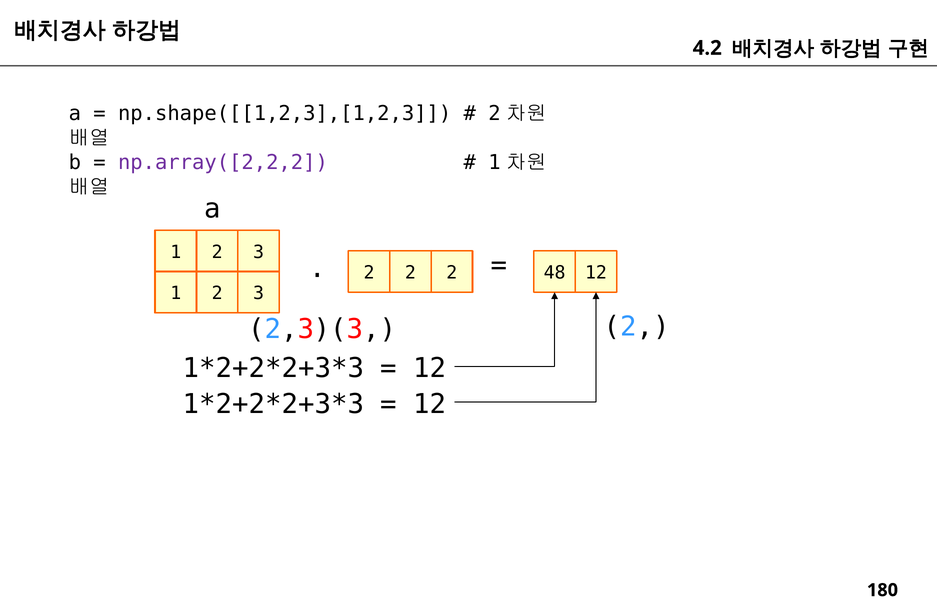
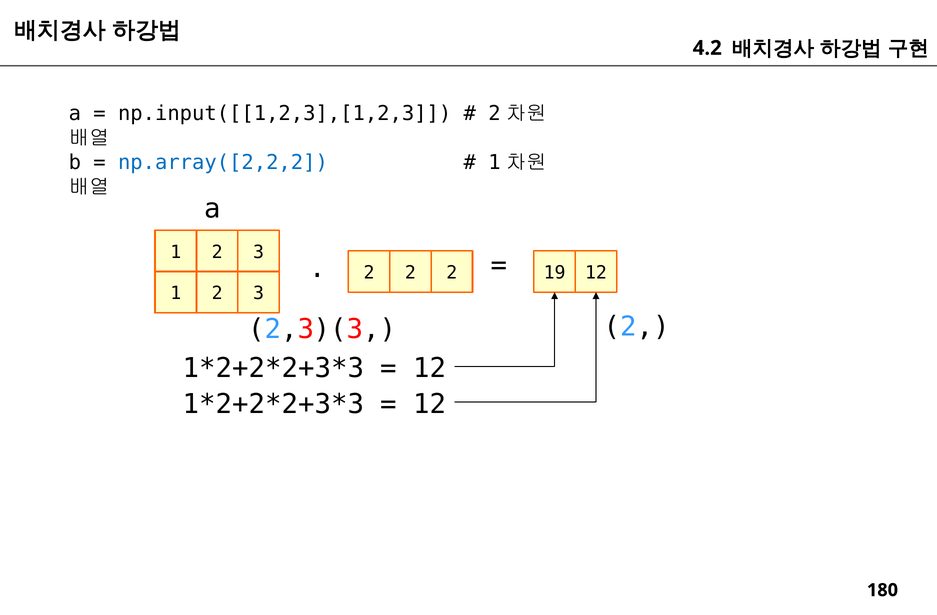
np.shape([[1,2,3],[1,2,3: np.shape([[1,2,3],[1,2,3 -> np.input([[1,2,3],[1,2,3
np.array([2,2,2 colour: purple -> blue
48: 48 -> 19
